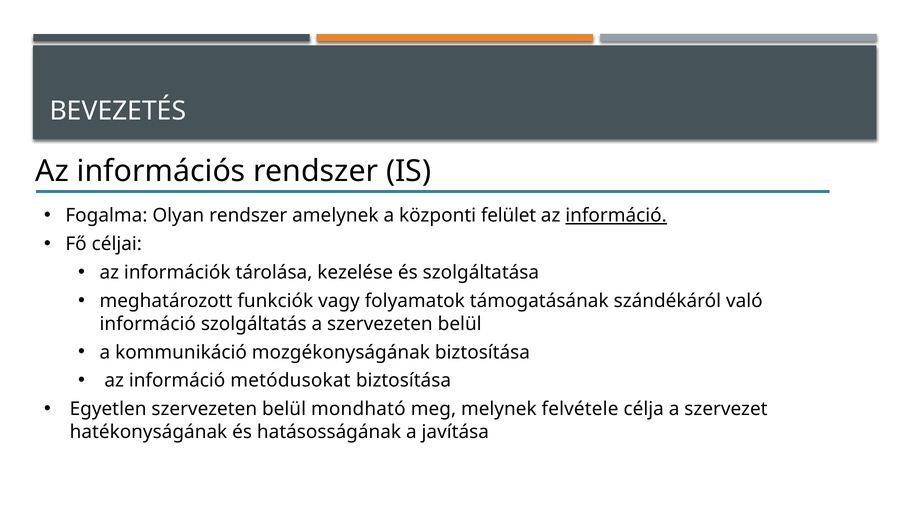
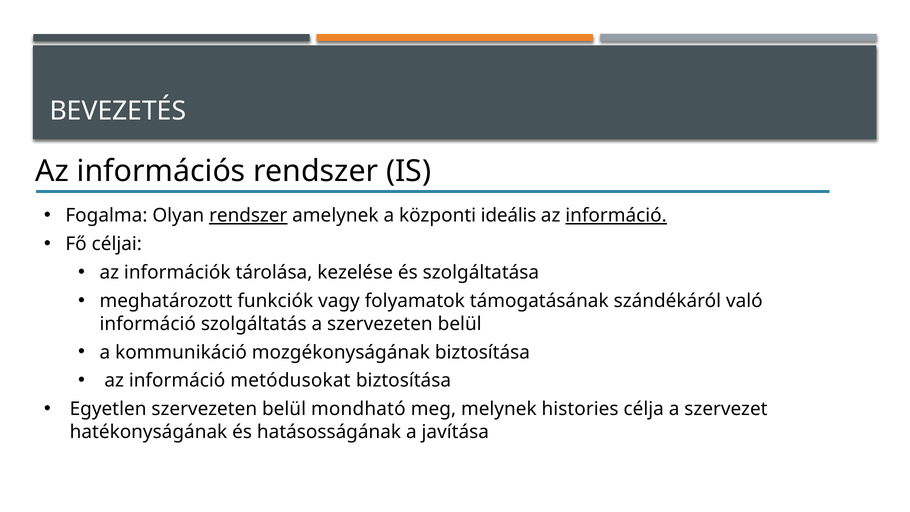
rendszer at (248, 216) underline: none -> present
felület: felület -> ideális
felvétele: felvétele -> histories
